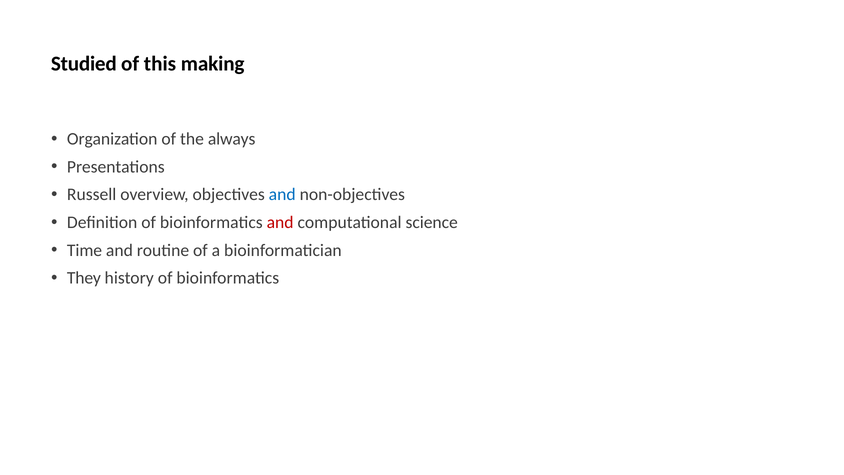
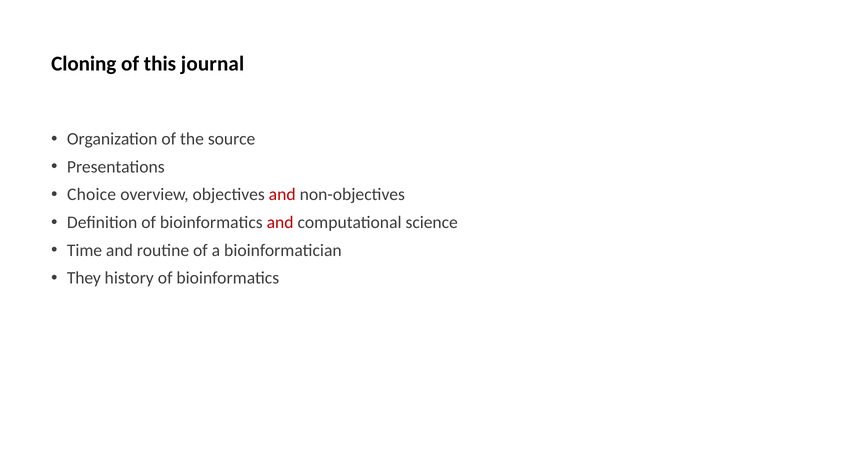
Studied: Studied -> Cloning
making: making -> journal
always: always -> source
Russell: Russell -> Choice
and at (282, 195) colour: blue -> red
